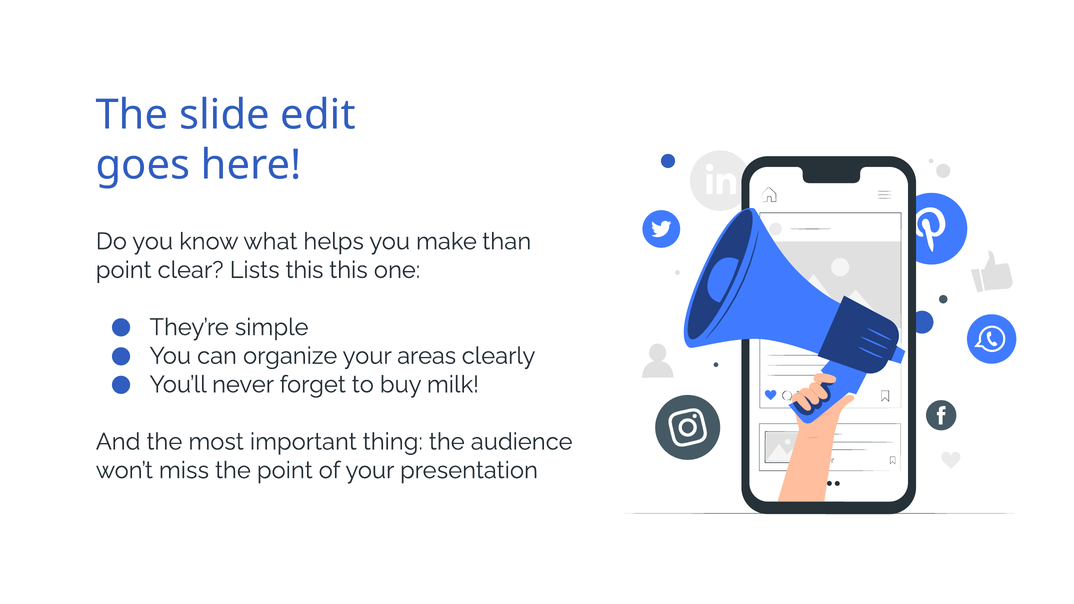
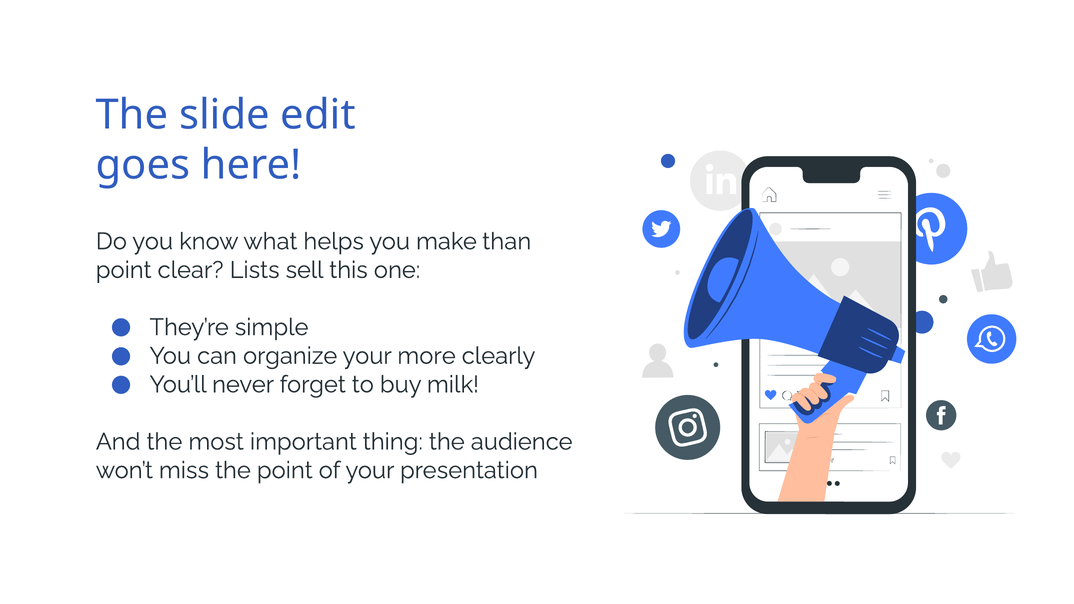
Lists this: this -> sell
areas: areas -> more
